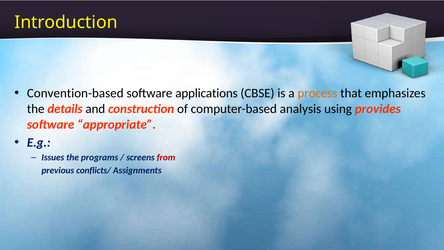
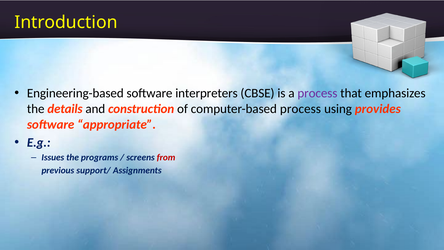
Convention-based: Convention-based -> Engineering-based
applications: applications -> interpreters
process at (317, 93) colour: orange -> purple
computer-based analysis: analysis -> process
conflicts/: conflicts/ -> support/
